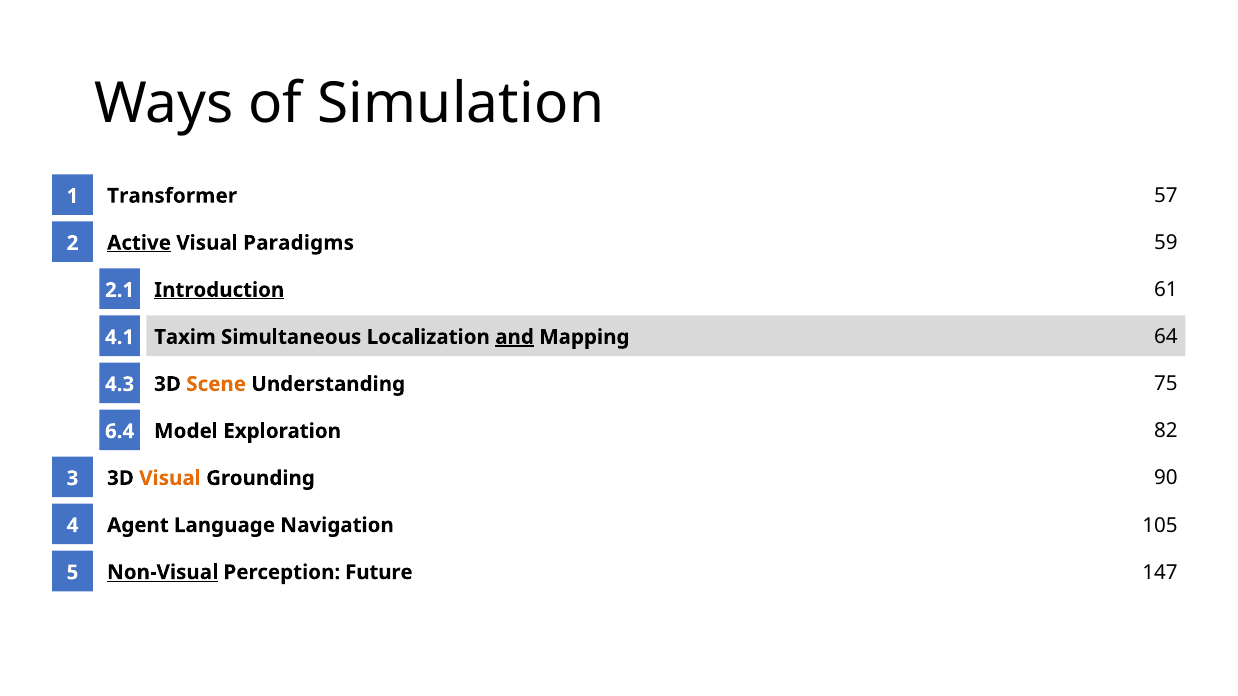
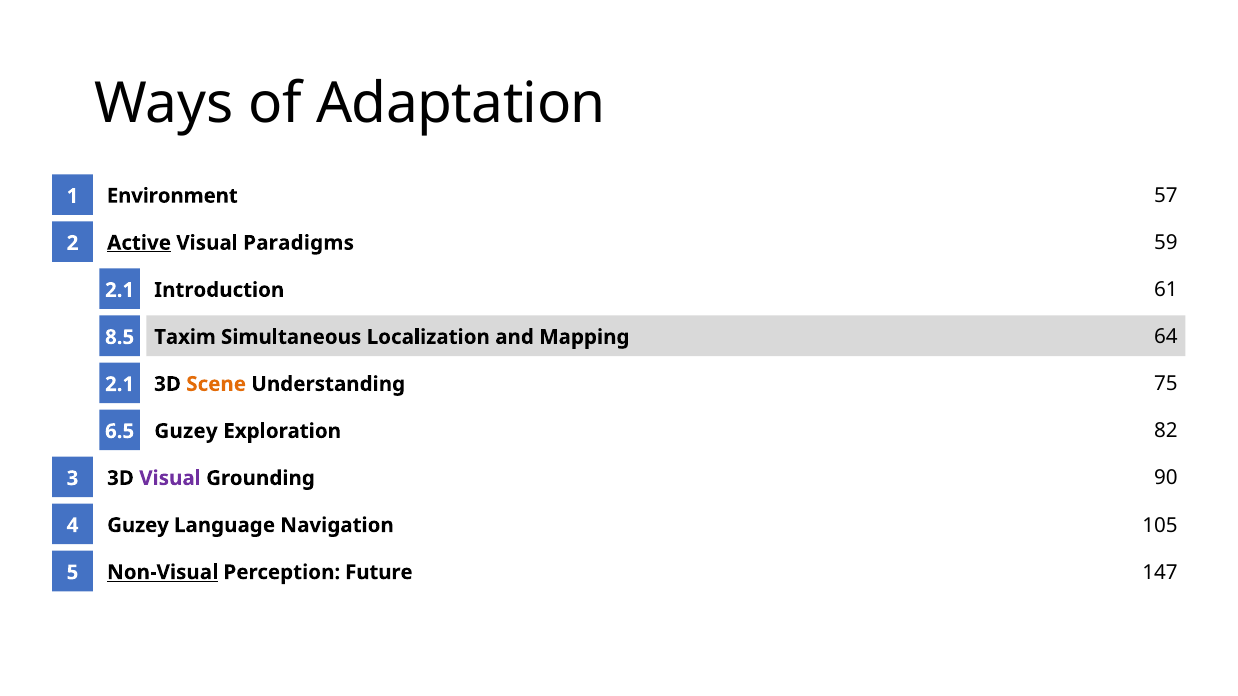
Simulation: Simulation -> Adaptation
Transformer: Transformer -> Environment
Introduction underline: present -> none
and underline: present -> none
4.1: 4.1 -> 8.5
4.3 at (120, 384): 4.3 -> 2.1
Model at (186, 431): Model -> Guzey
6.4: 6.4 -> 6.5
Visual at (170, 478) colour: orange -> purple
Agent at (138, 526): Agent -> Guzey
